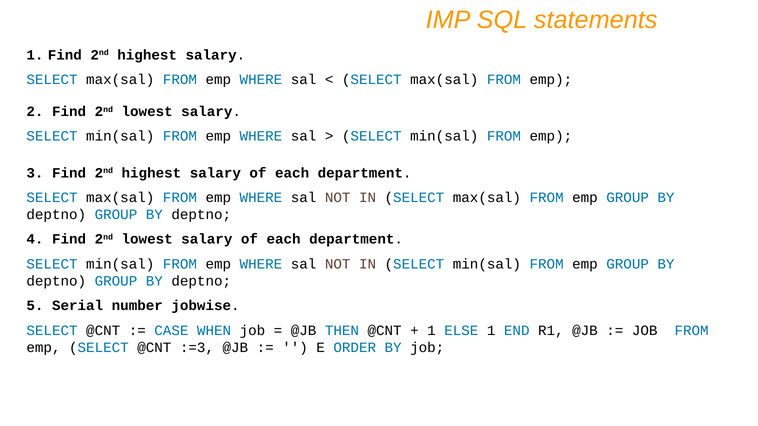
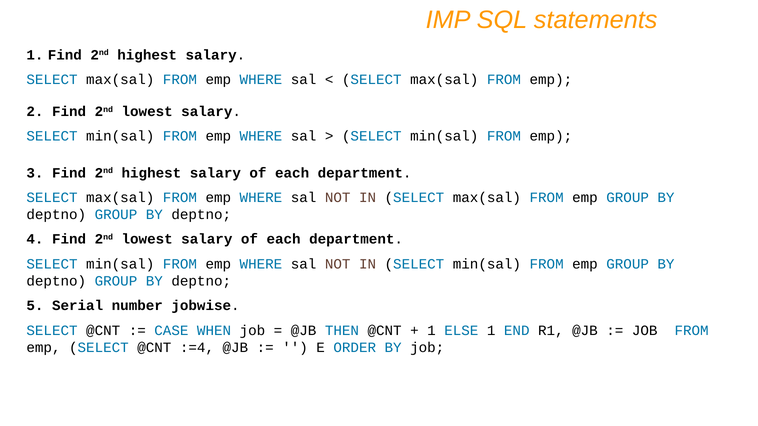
:=3: :=3 -> :=4
